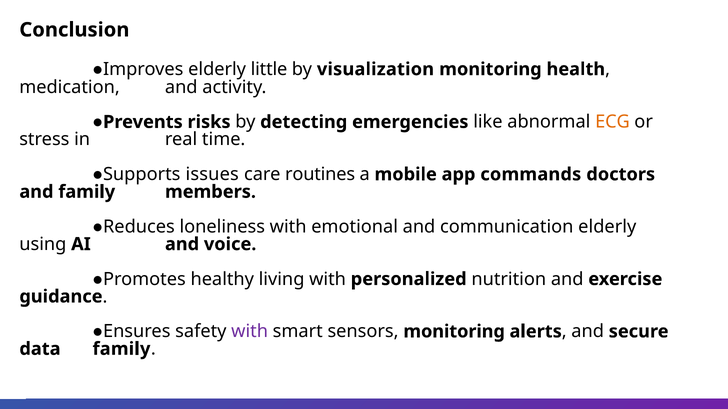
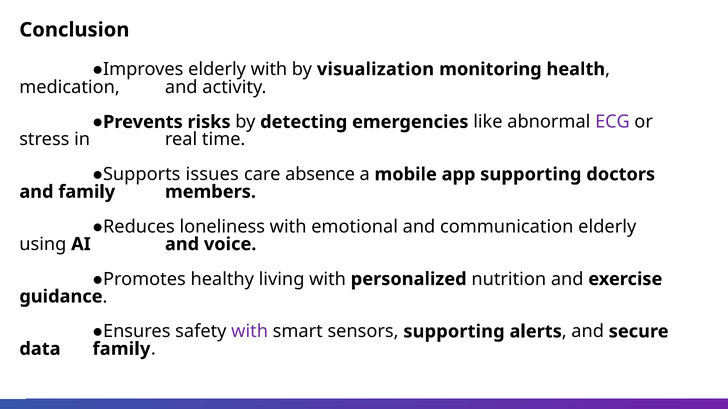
elderly little: little -> with
ECG colour: orange -> purple
routines: routines -> absence
app commands: commands -> supporting
sensors monitoring: monitoring -> supporting
